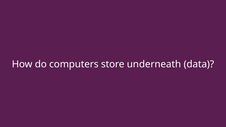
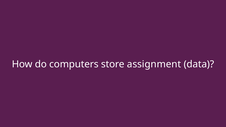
underneath: underneath -> assignment
